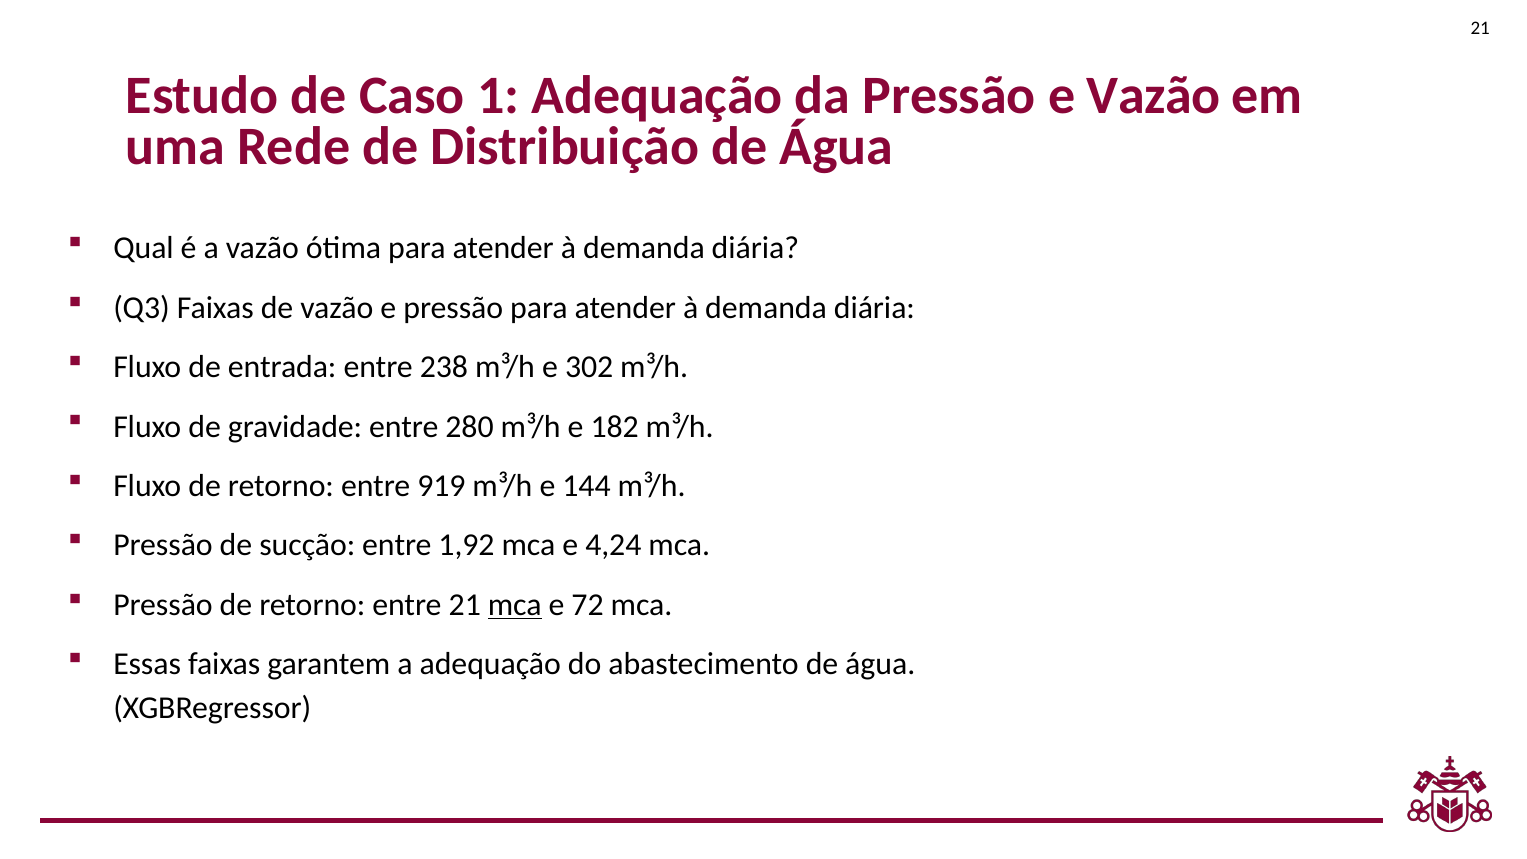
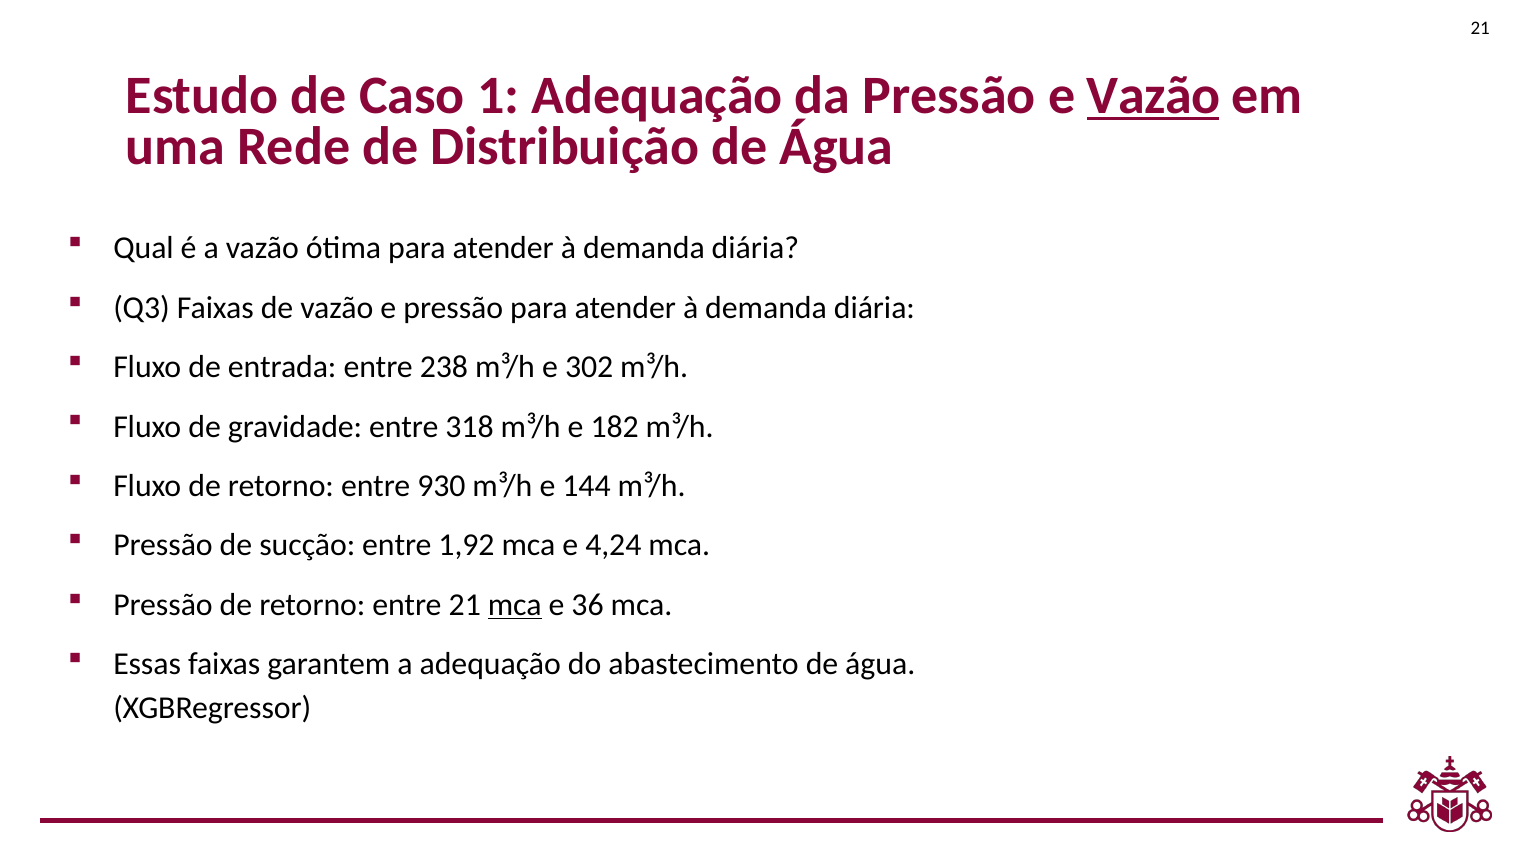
Vazão at (1154, 95) underline: none -> present
280: 280 -> 318
919: 919 -> 930
72: 72 -> 36
